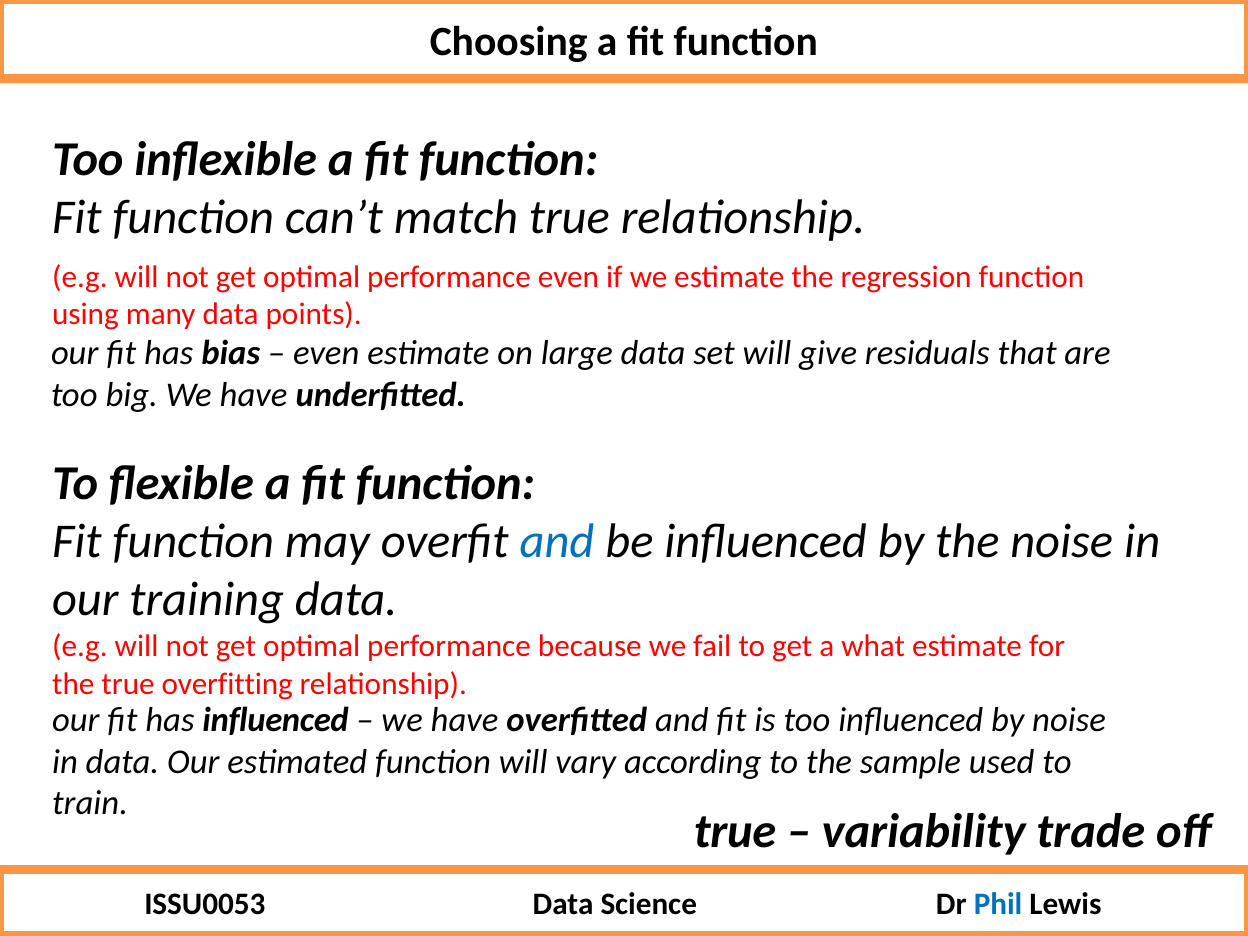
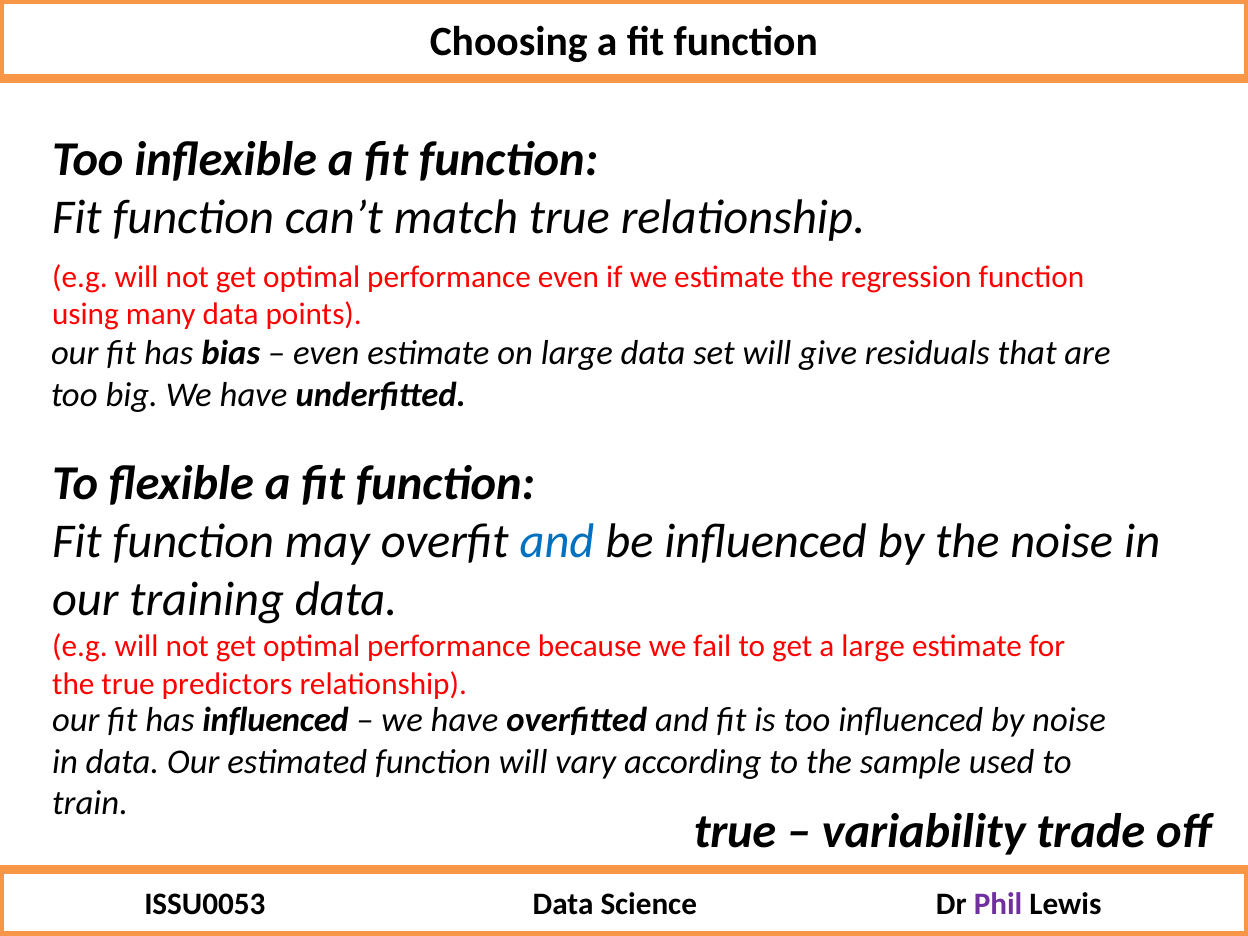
a what: what -> large
overfitting: overfitting -> predictors
Phil colour: blue -> purple
